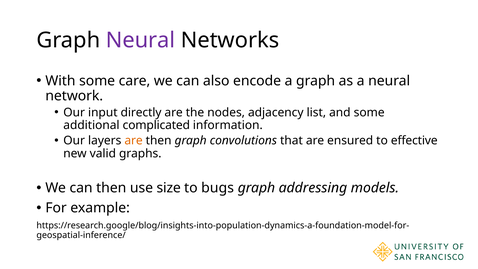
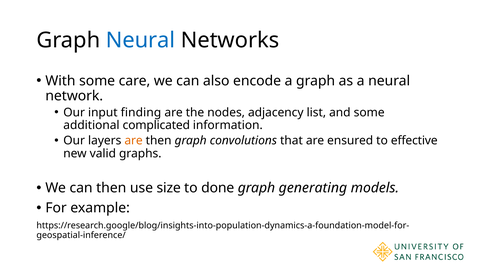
Neural at (141, 40) colour: purple -> blue
directly: directly -> finding
bugs: bugs -> done
addressing: addressing -> generating
